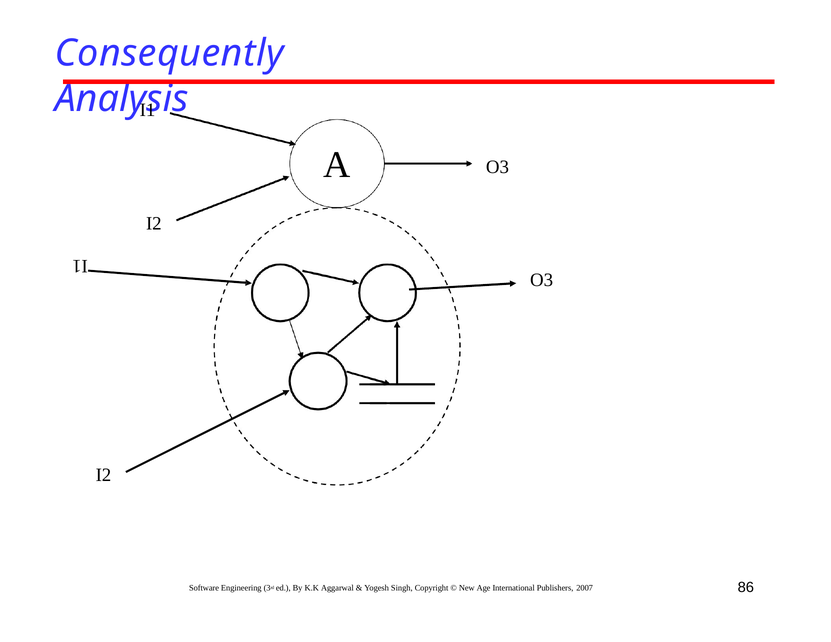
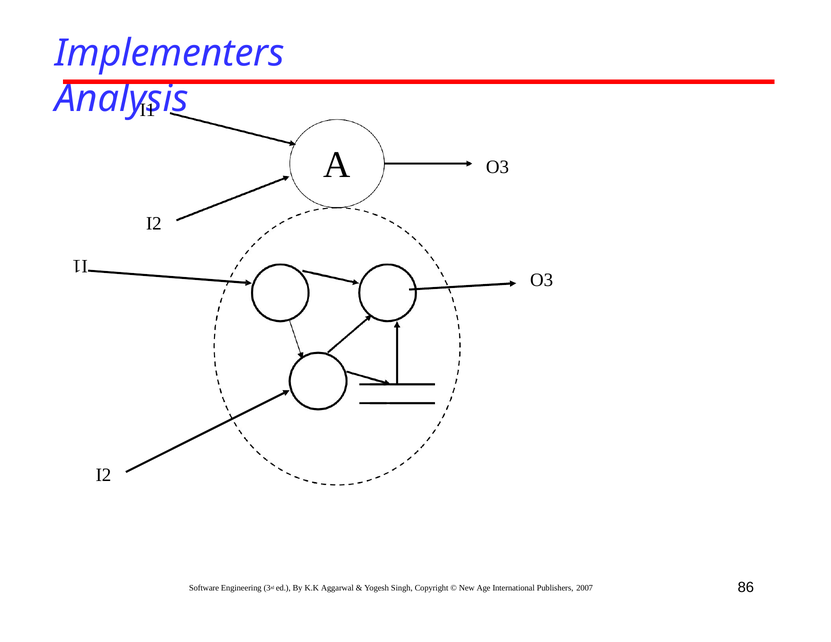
Consequently: Consequently -> Implementers
